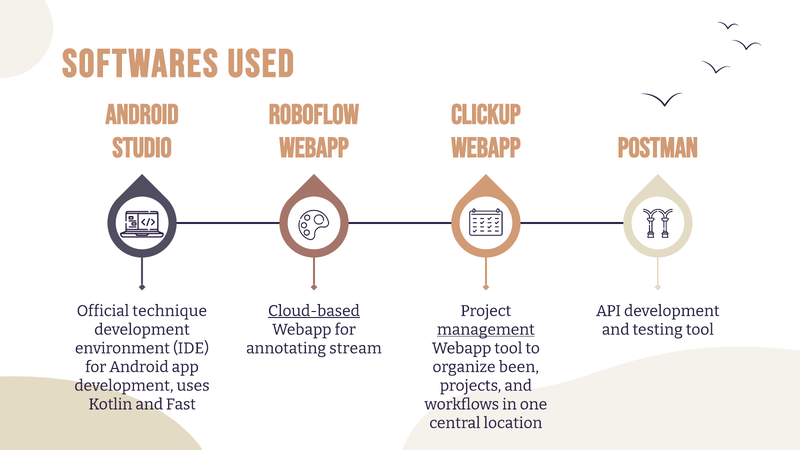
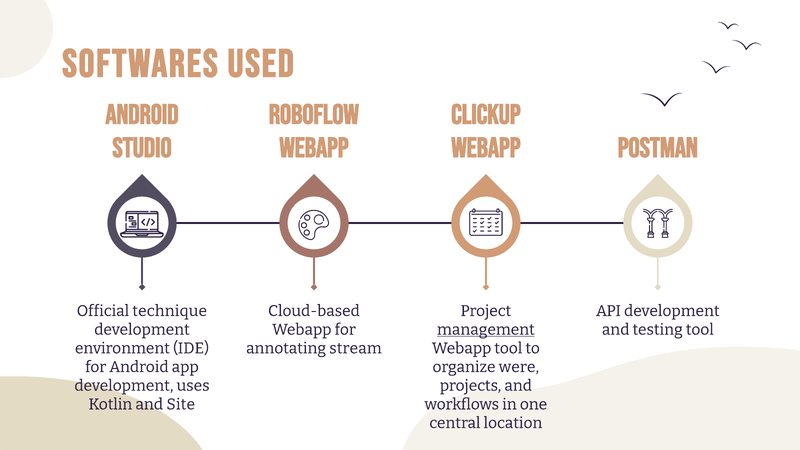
Cloud-based underline: present -> none
been: been -> were
Fast: Fast -> Site
